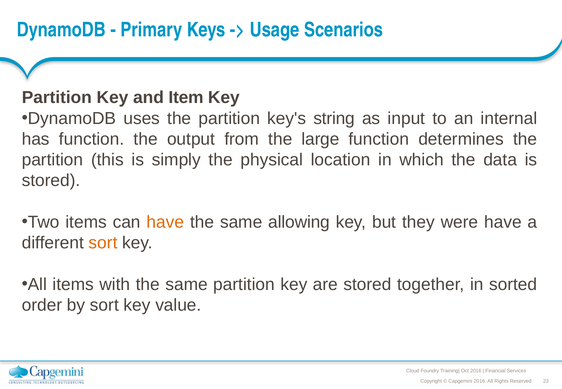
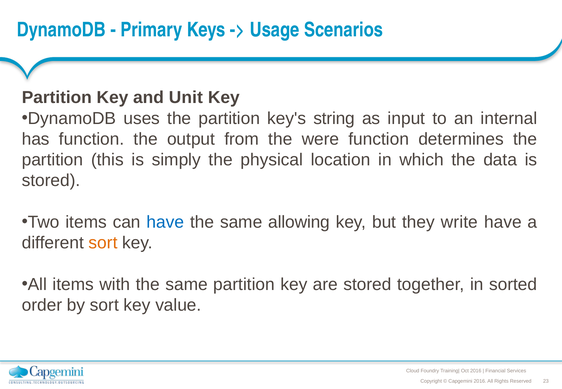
Item: Item -> Unit
large: large -> were
have at (165, 222) colour: orange -> blue
were: were -> write
